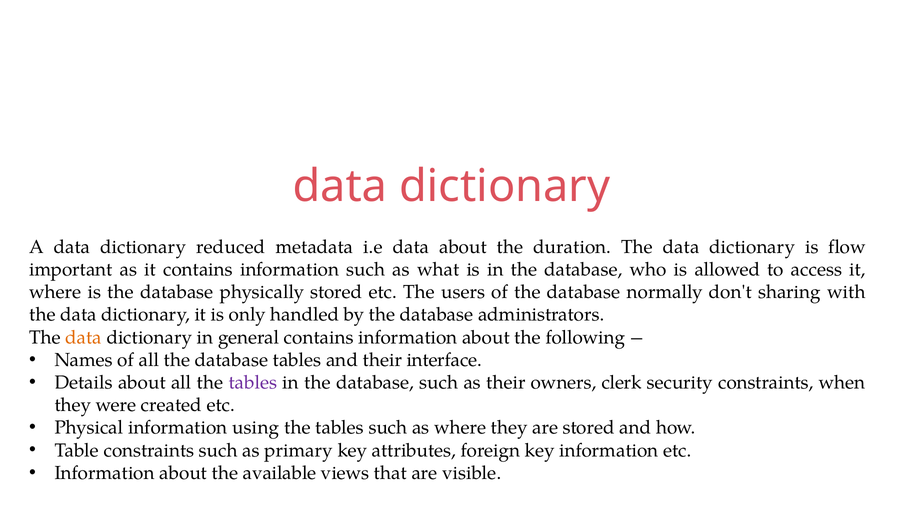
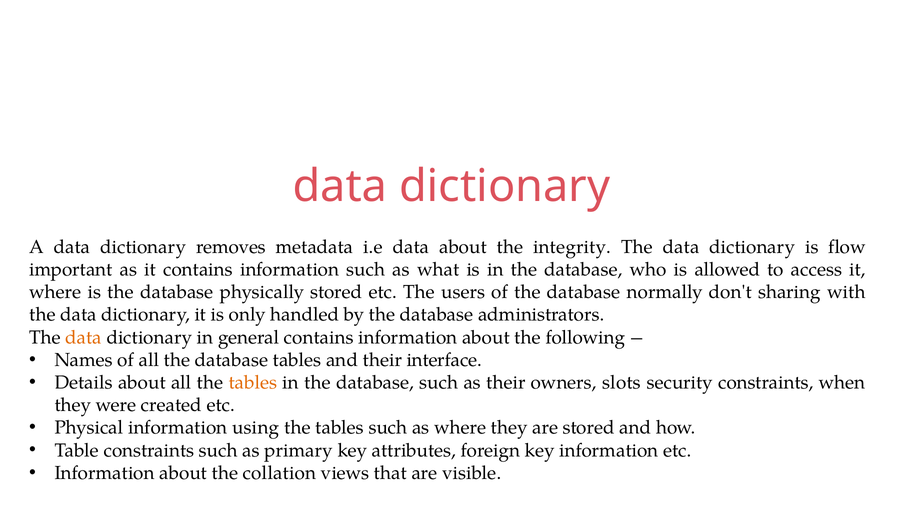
reduced: reduced -> removes
duration: duration -> integrity
tables at (253, 382) colour: purple -> orange
clerk: clerk -> slots
available: available -> collation
